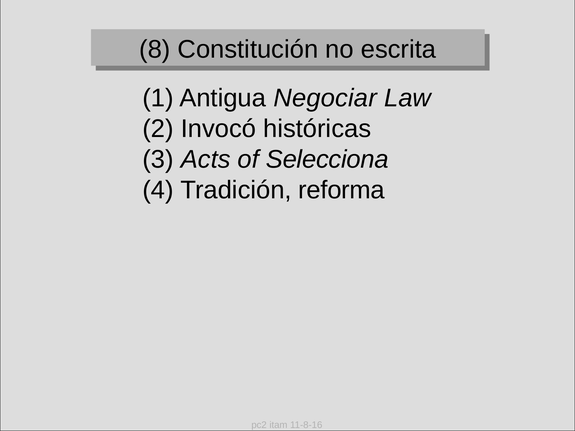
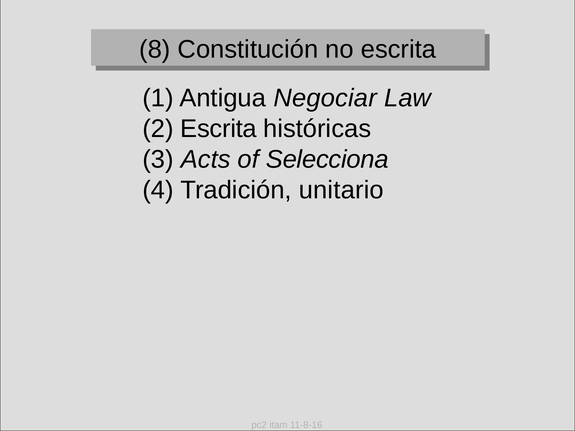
2 Invocó: Invocó -> Escrita
reforma: reforma -> unitario
